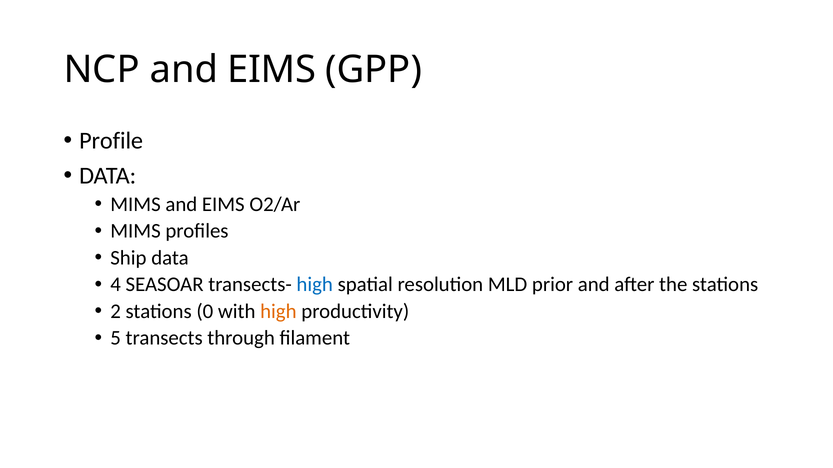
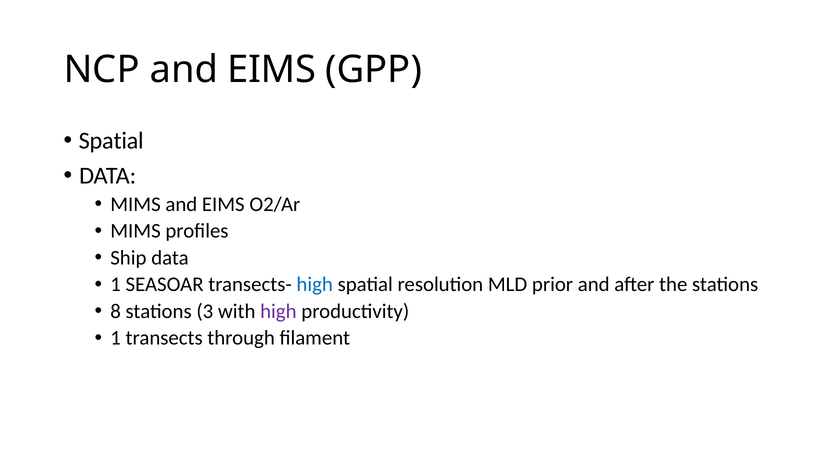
Profile at (111, 141): Profile -> Spatial
4 at (116, 285): 4 -> 1
2: 2 -> 8
0: 0 -> 3
high at (278, 312) colour: orange -> purple
5 at (116, 339): 5 -> 1
